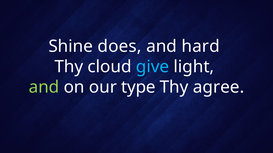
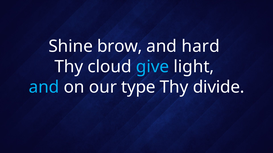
does: does -> brow
and at (44, 87) colour: light green -> light blue
agree: agree -> divide
